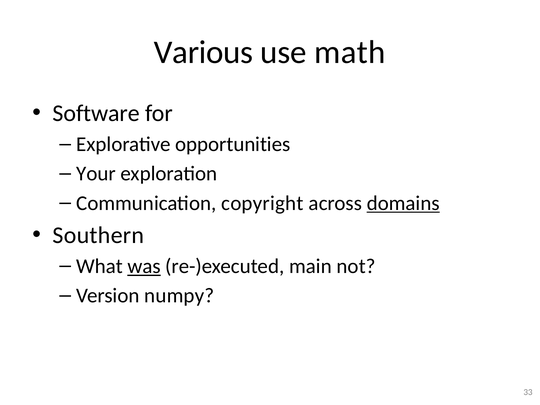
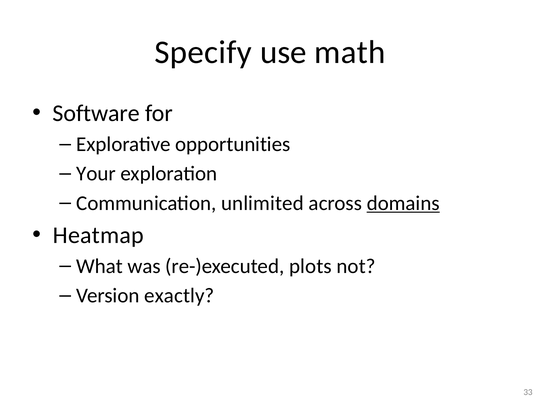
Various: Various -> Specify
copyright: copyright -> unlimited
Southern: Southern -> Heatmap
was underline: present -> none
main: main -> plots
numpy: numpy -> exactly
